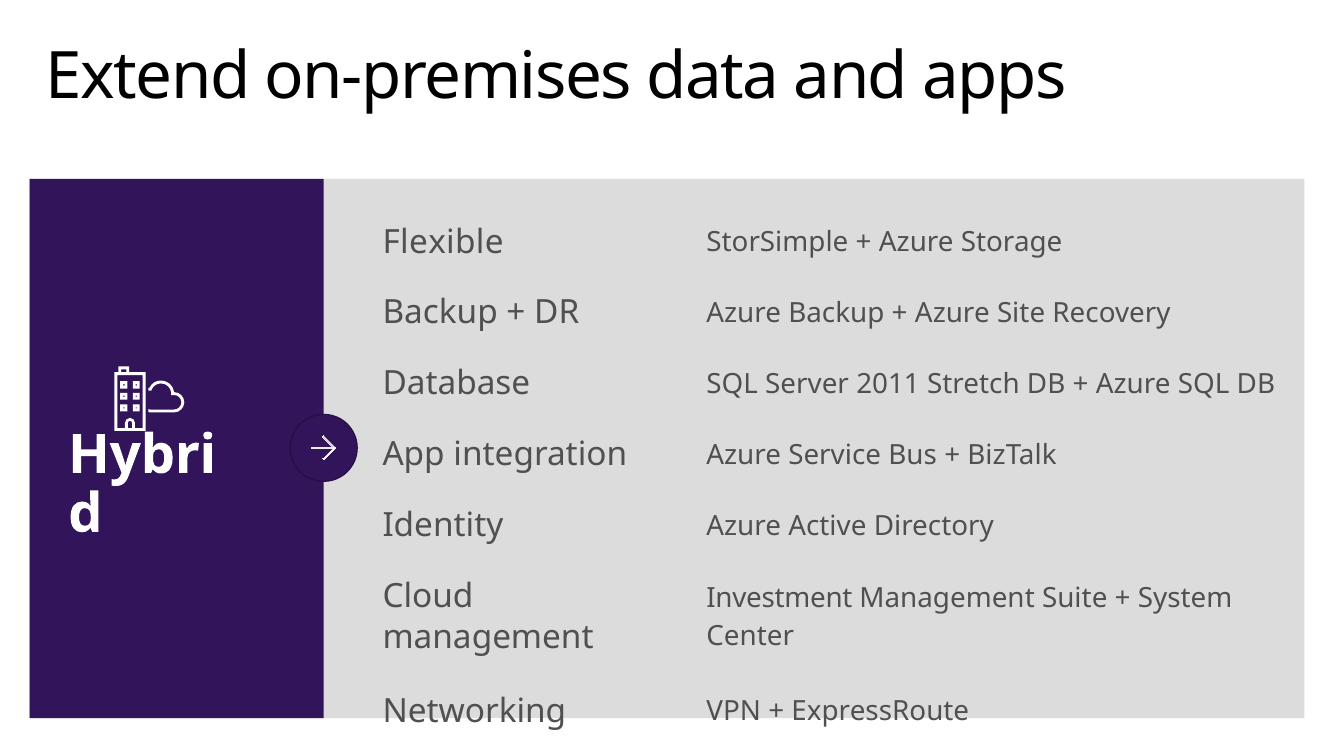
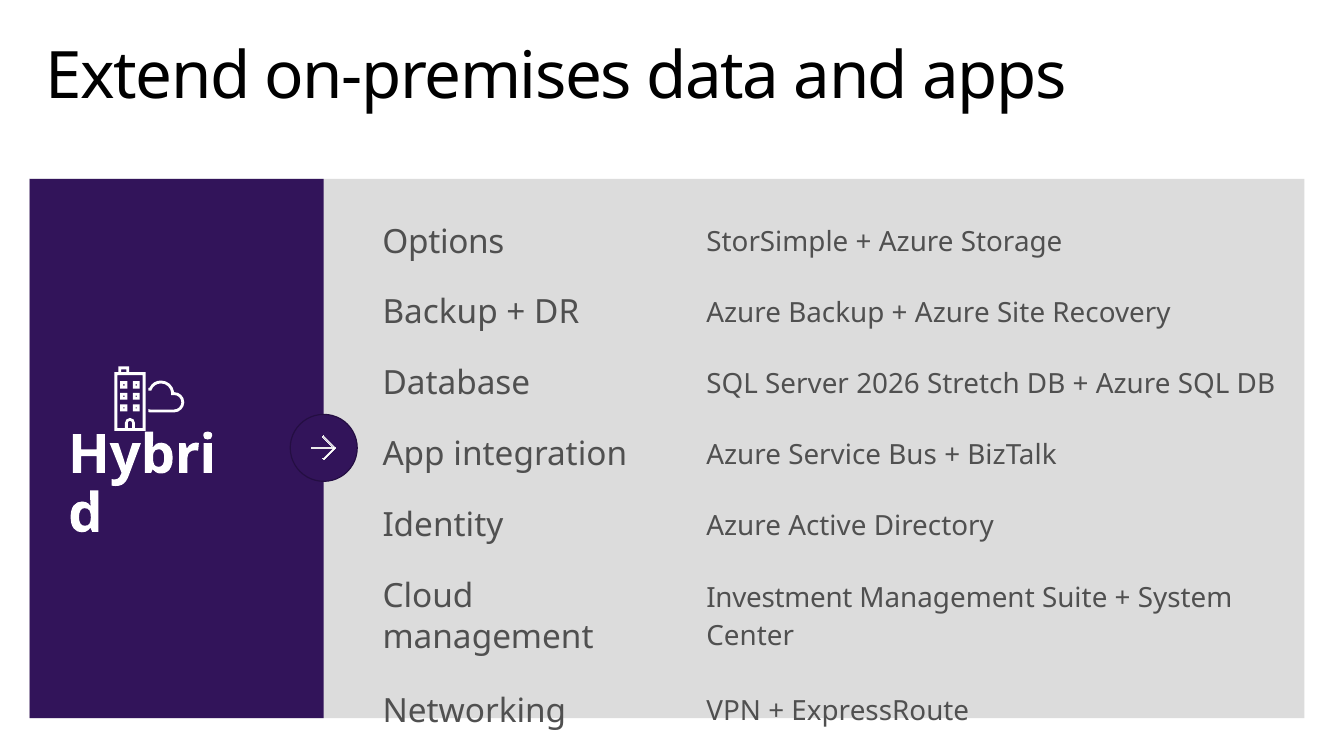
Flexible: Flexible -> Options
2011: 2011 -> 2026
